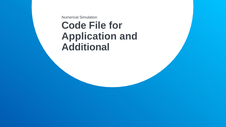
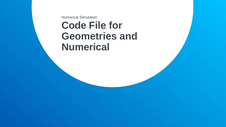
Application: Application -> Geometries
Additional at (86, 47): Additional -> Numerical
